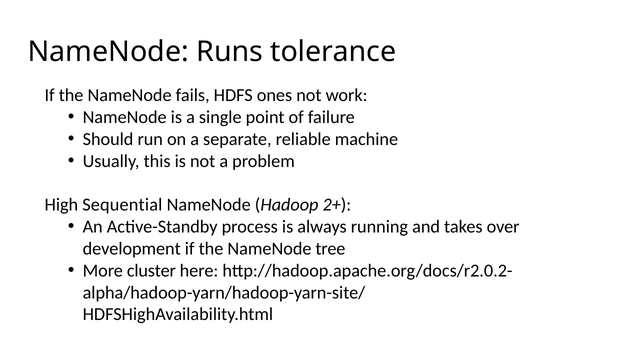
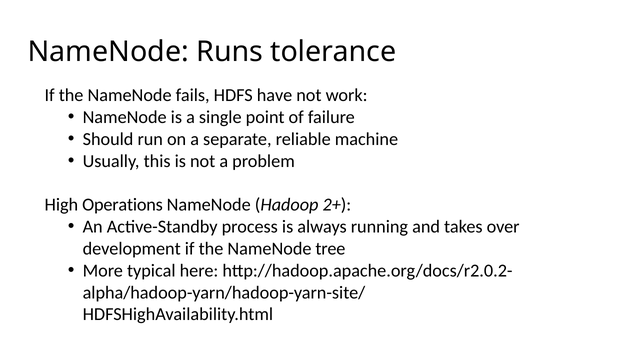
ones: ones -> have
Sequential: Sequential -> Operations
cluster: cluster -> typical
